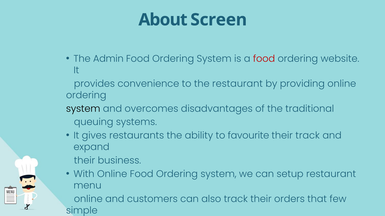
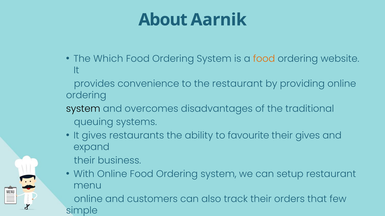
Screen: Screen -> Aarnik
Admin: Admin -> Which
food at (264, 59) colour: red -> orange
their track: track -> gives
